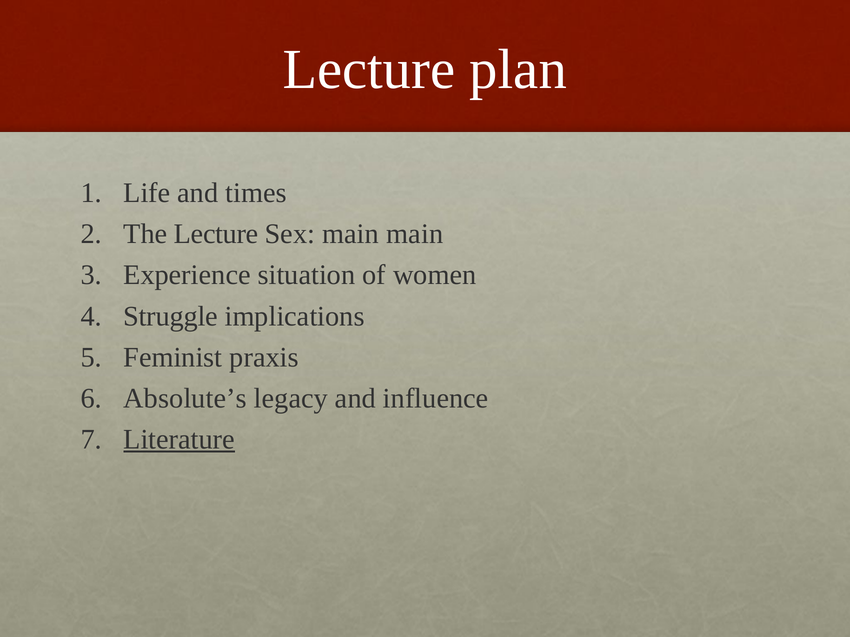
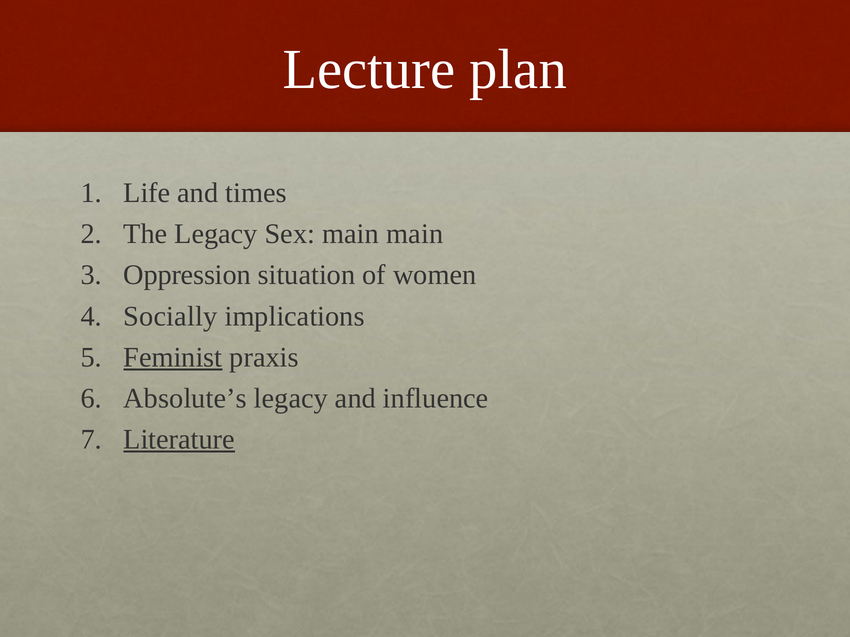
The Lecture: Lecture -> Legacy
Experience: Experience -> Oppression
Struggle: Struggle -> Socially
Feminist underline: none -> present
